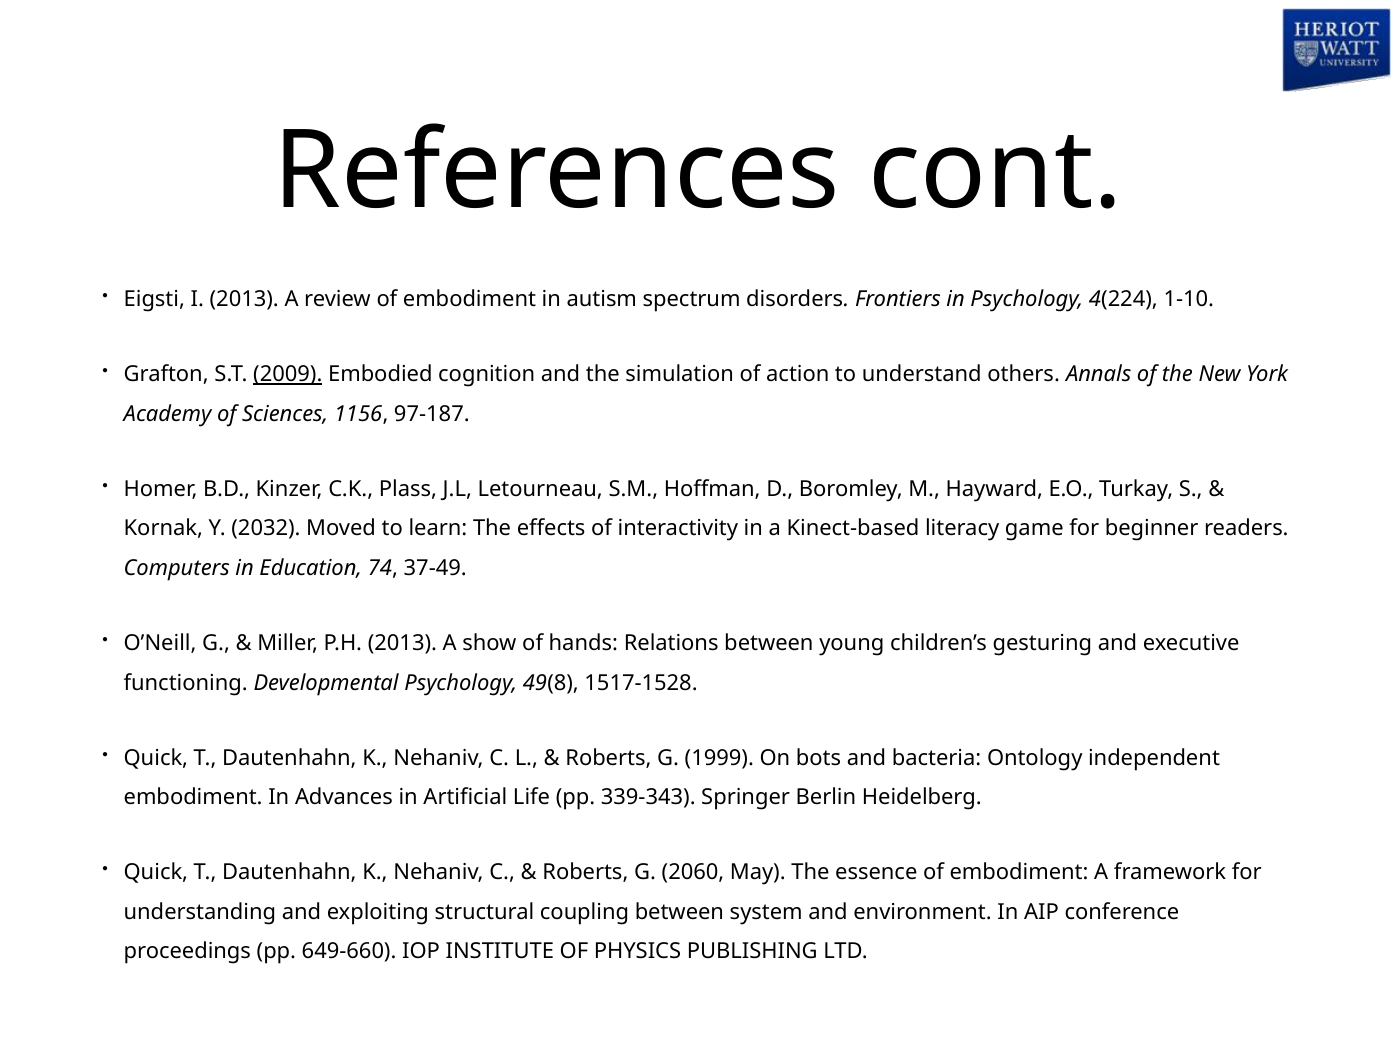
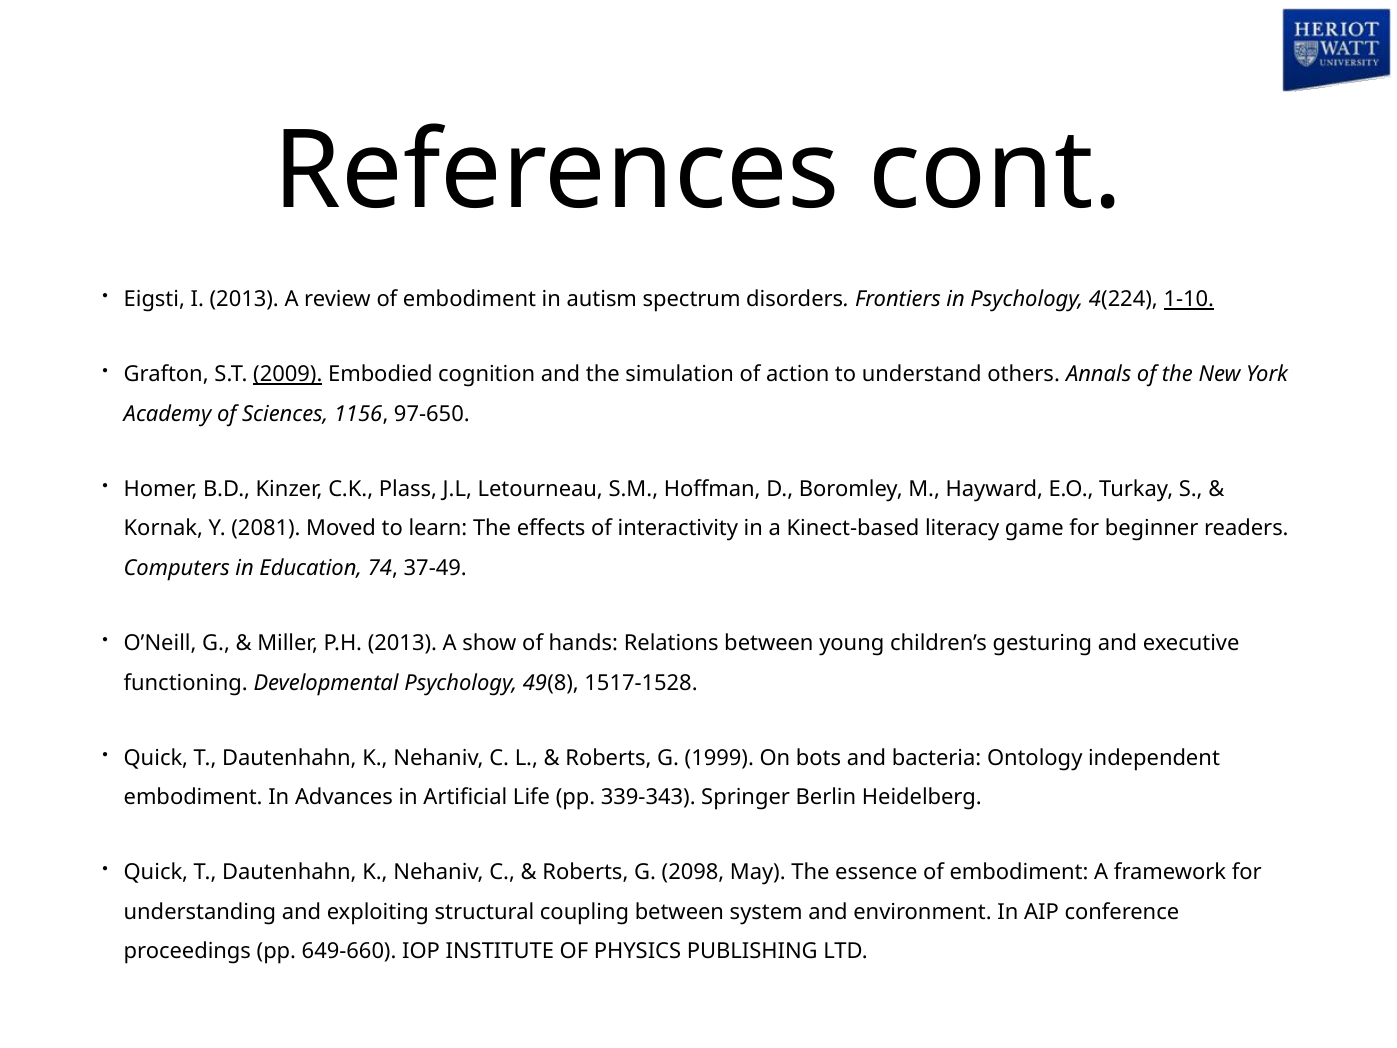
1-10 underline: none -> present
97-187: 97-187 -> 97-650
2032: 2032 -> 2081
2060: 2060 -> 2098
